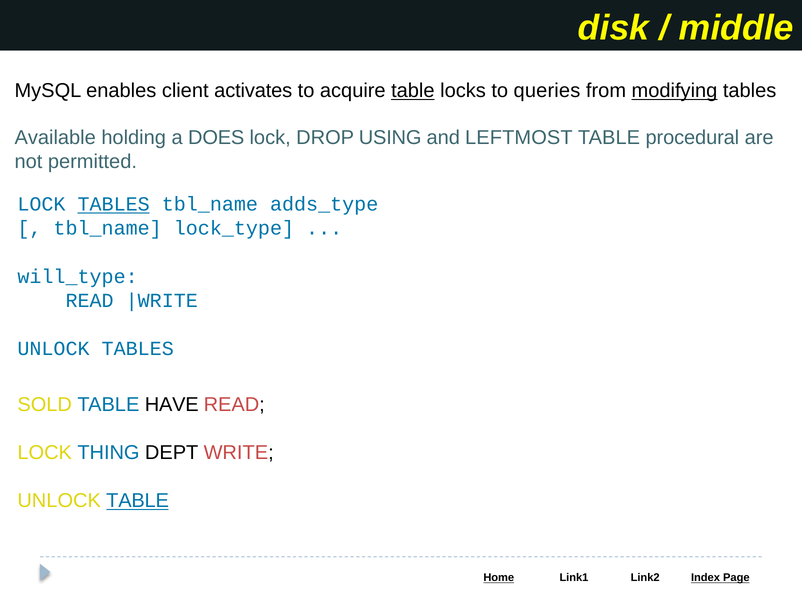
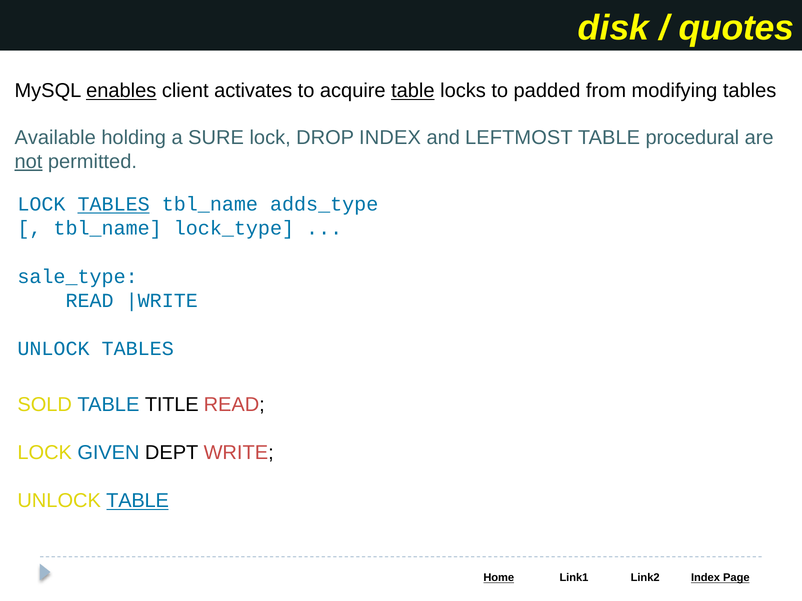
middle: middle -> quotes
enables underline: none -> present
queries: queries -> padded
modifying underline: present -> none
DOES: DOES -> SURE
DROP USING: USING -> INDEX
not underline: none -> present
will_type: will_type -> sale_type
HAVE: HAVE -> TITLE
THING: THING -> GIVEN
